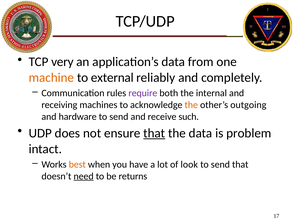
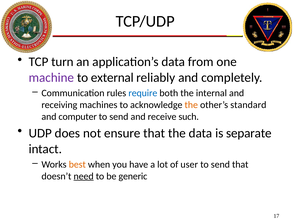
very: very -> turn
machine colour: orange -> purple
require colour: purple -> blue
outgoing: outgoing -> standard
hardware: hardware -> computer
that at (154, 133) underline: present -> none
problem: problem -> separate
look: look -> user
returns: returns -> generic
